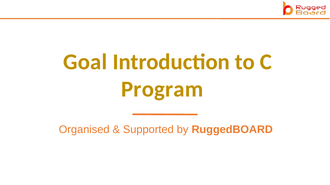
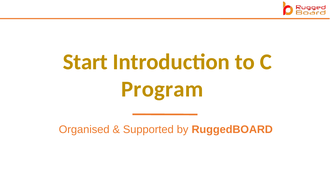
Goal: Goal -> Start
